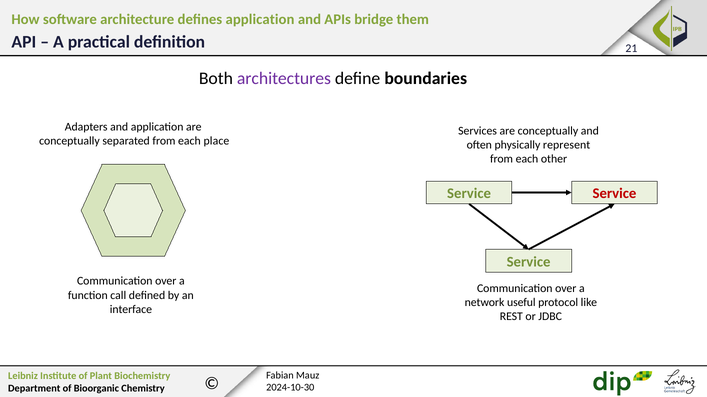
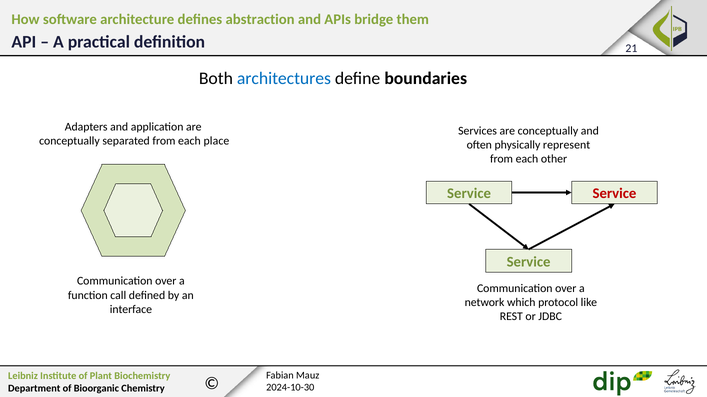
defines application: application -> abstraction
architectures colour: purple -> blue
useful: useful -> which
